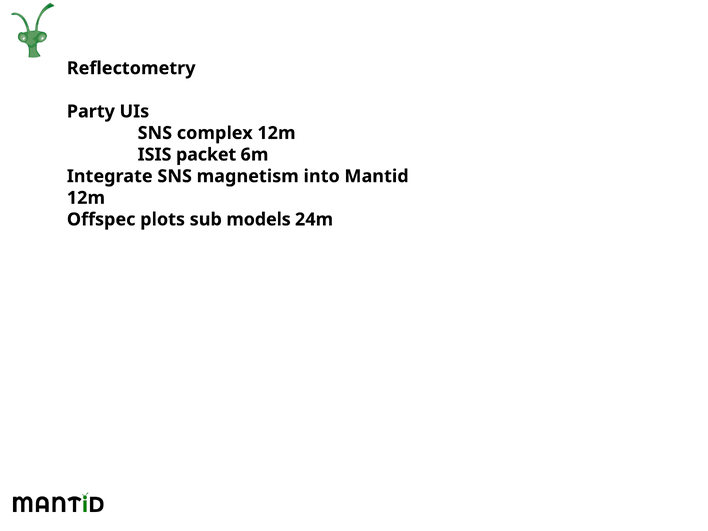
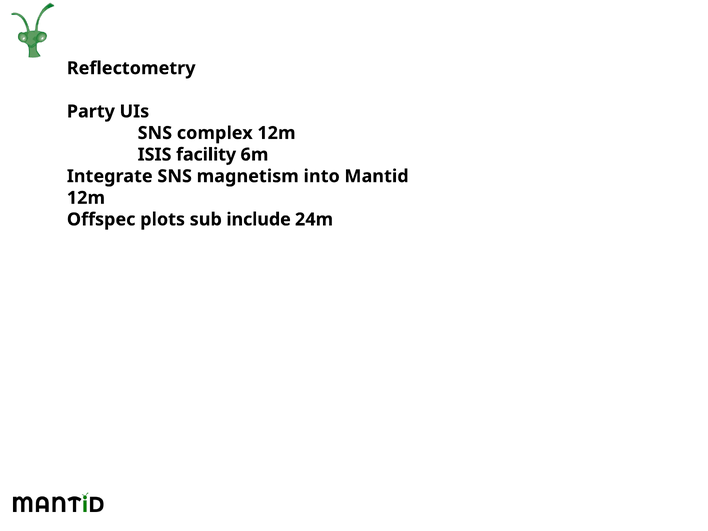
packet: packet -> facility
models: models -> include
